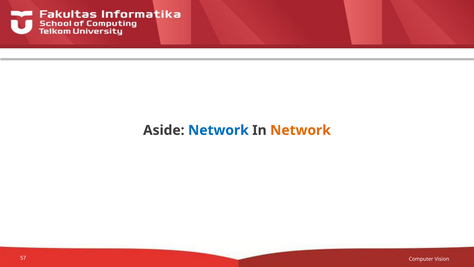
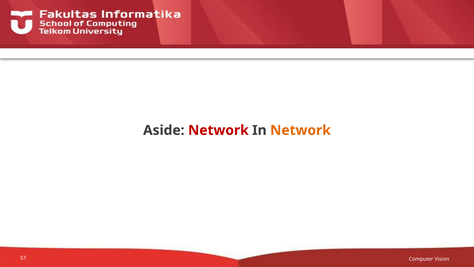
Network at (218, 130) colour: blue -> red
